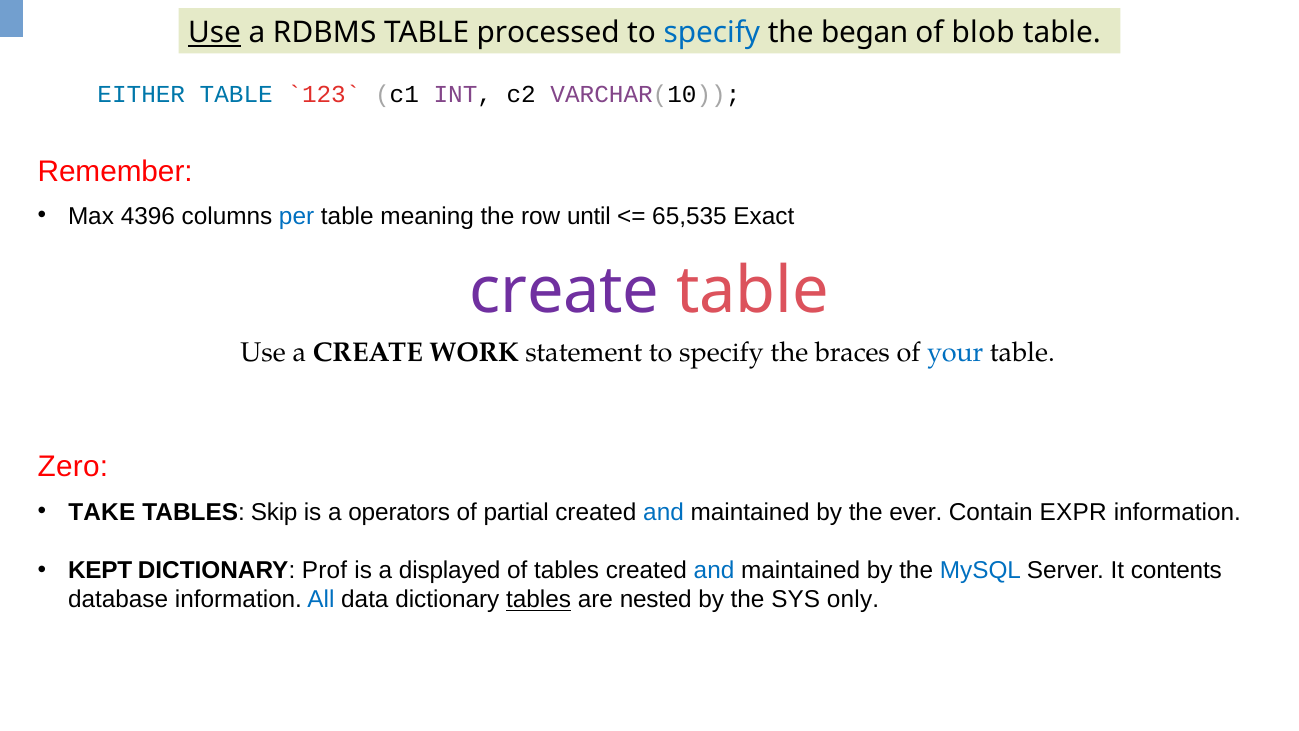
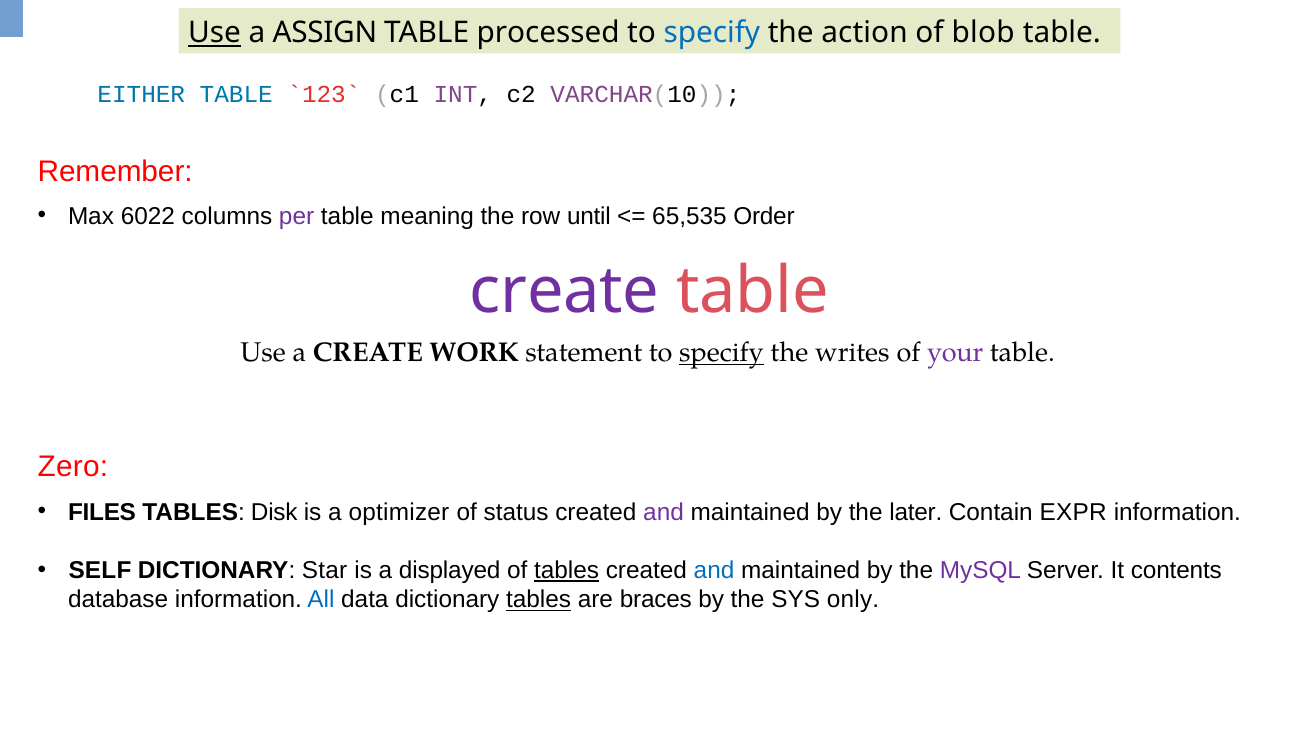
RDBMS: RDBMS -> ASSIGN
began: began -> action
4396: 4396 -> 6022
per colour: blue -> purple
Exact: Exact -> Order
specify at (721, 353) underline: none -> present
braces: braces -> writes
your colour: blue -> purple
TAKE: TAKE -> FILES
Skip: Skip -> Disk
operators: operators -> optimizer
partial: partial -> status
and at (664, 512) colour: blue -> purple
ever: ever -> later
KEPT: KEPT -> SELF
Prof: Prof -> Star
tables at (567, 570) underline: none -> present
MySQL colour: blue -> purple
nested: nested -> braces
